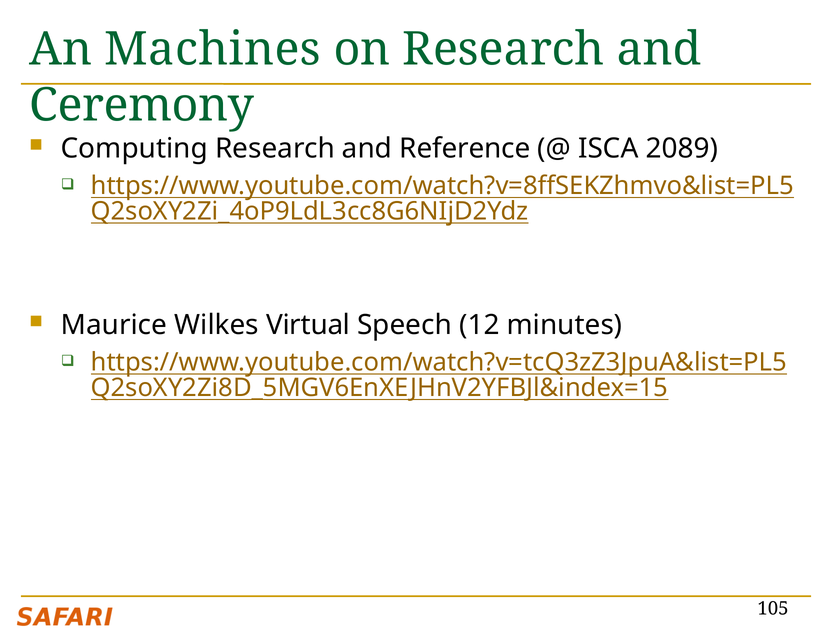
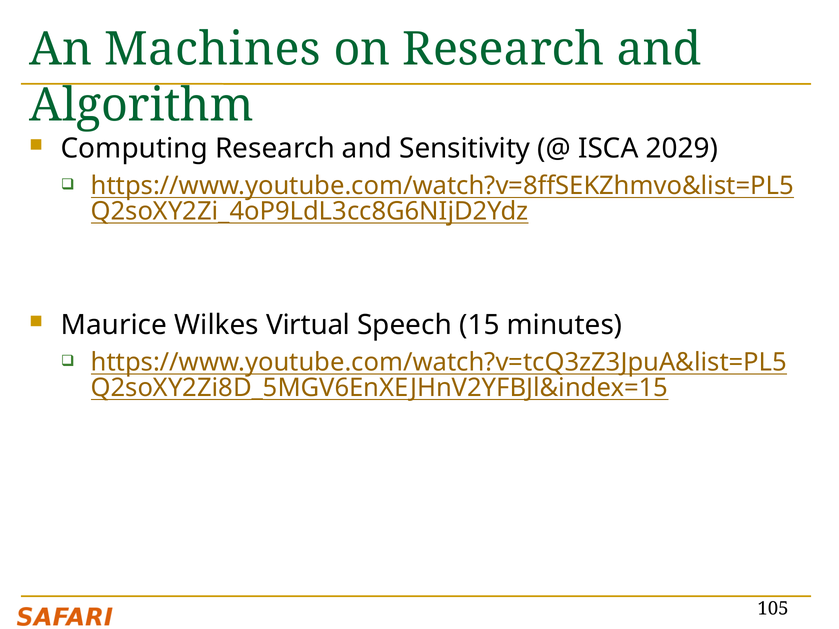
Ceremony: Ceremony -> Algorithm
Reference: Reference -> Sensitivity
2089: 2089 -> 2029
12: 12 -> 15
